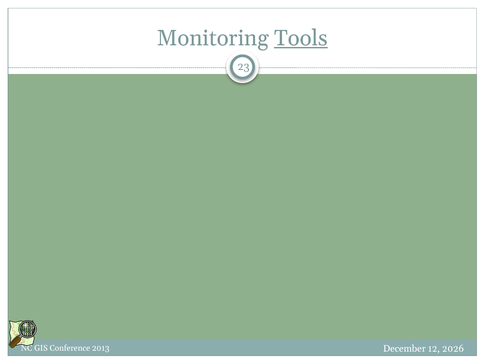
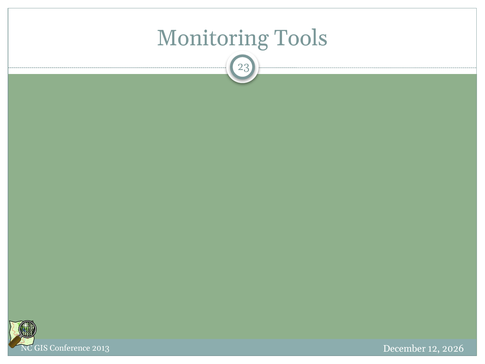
Tools underline: present -> none
